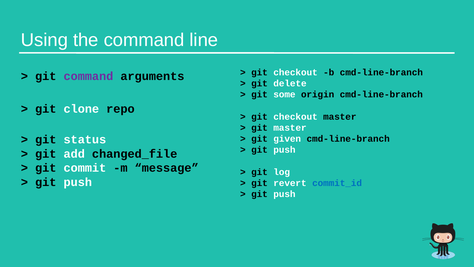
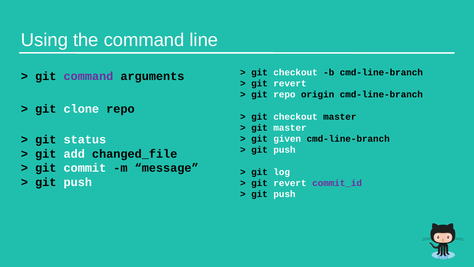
delete at (290, 83): delete -> revert
git some: some -> repo
commit_id colour: blue -> purple
